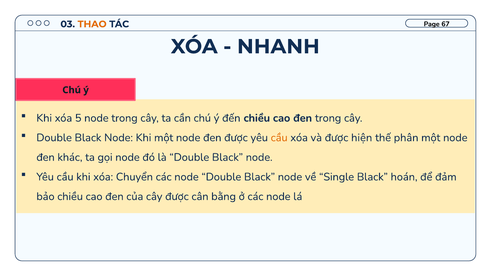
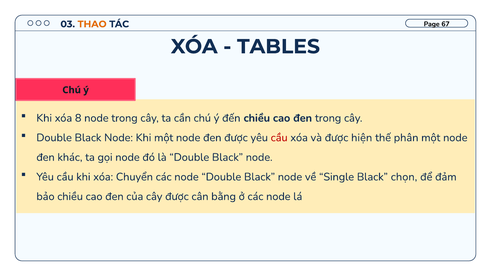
NHANH: NHANH -> TABLES
5: 5 -> 8
cầu at (279, 138) colour: orange -> red
hoán: hoán -> chọn
